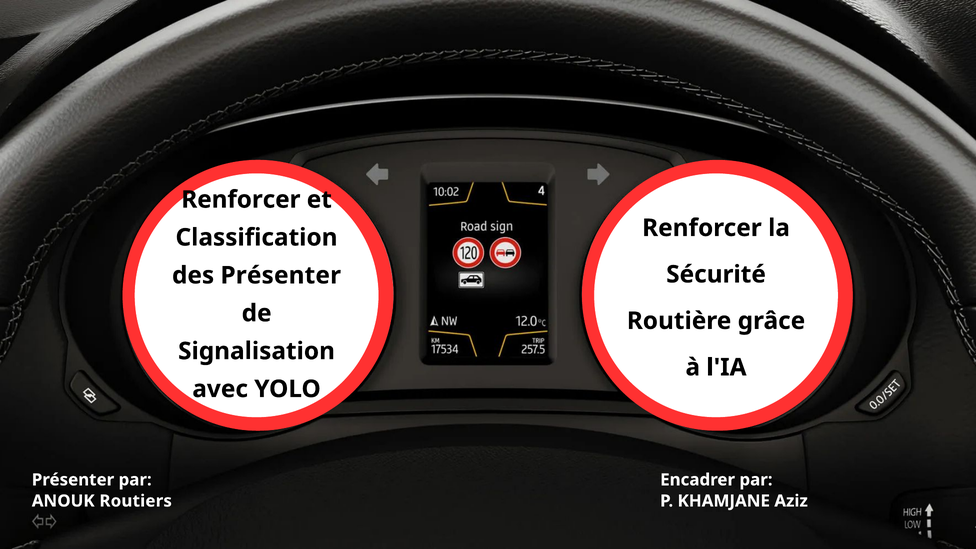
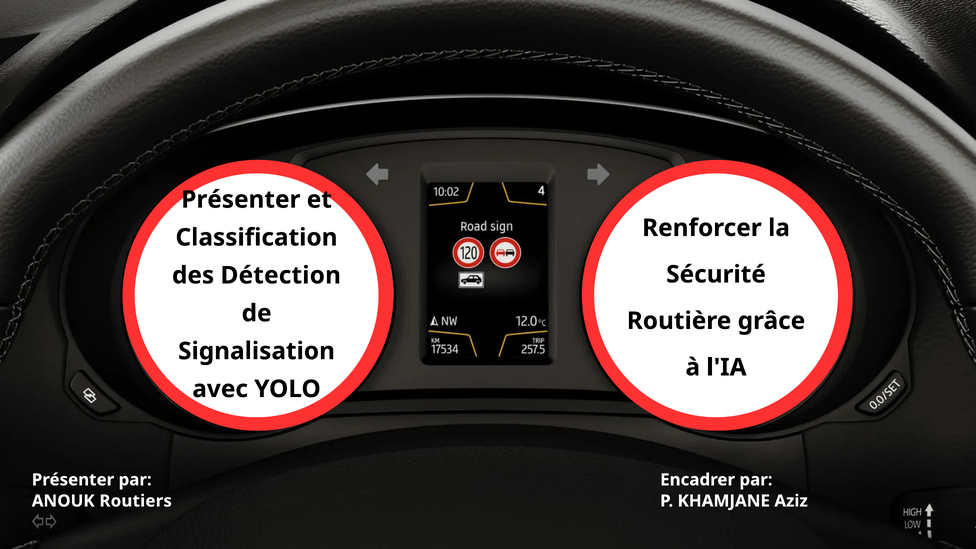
Renforcer at (241, 200): Renforcer -> Présenter
des Présenter: Présenter -> Détection
